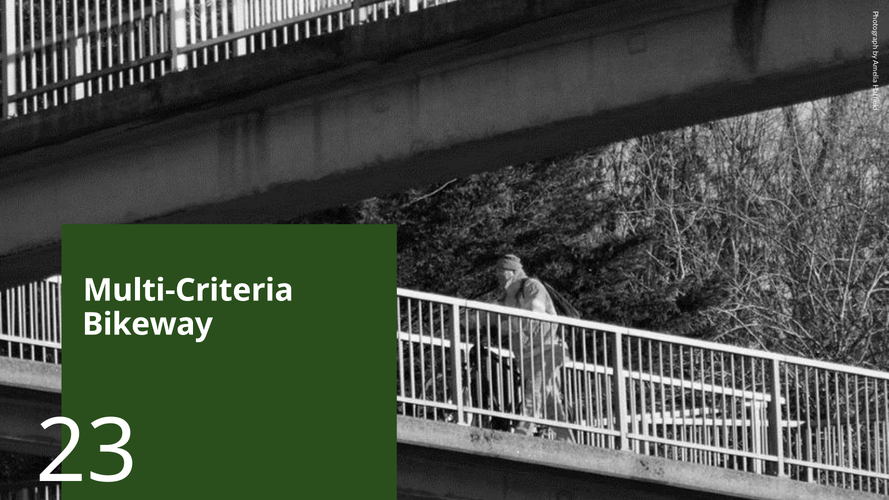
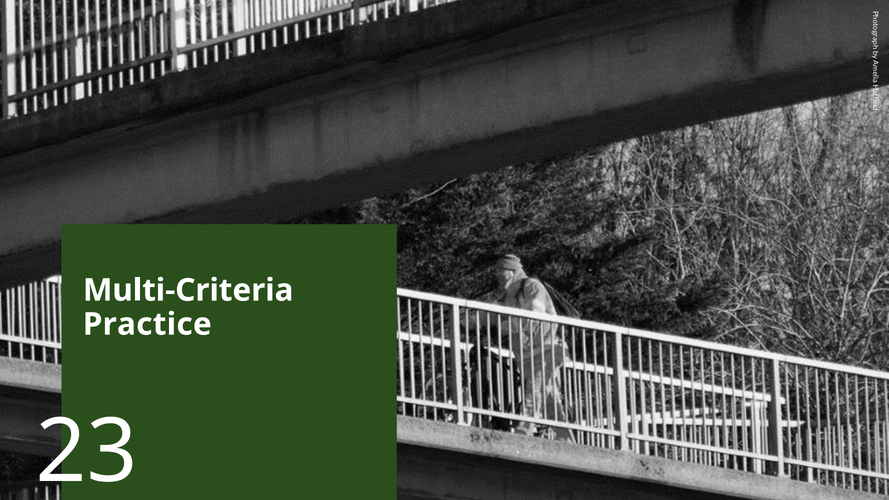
Bikeway: Bikeway -> Practice
